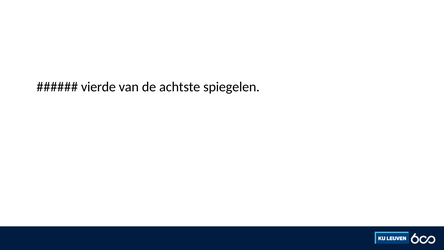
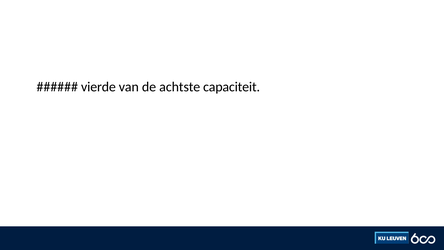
spiegelen: spiegelen -> capaciteit
